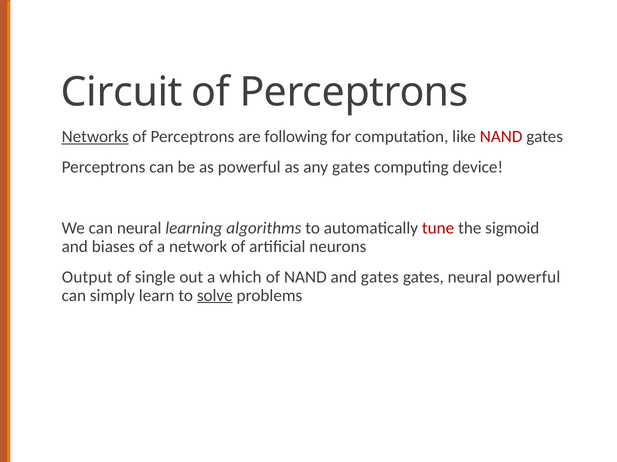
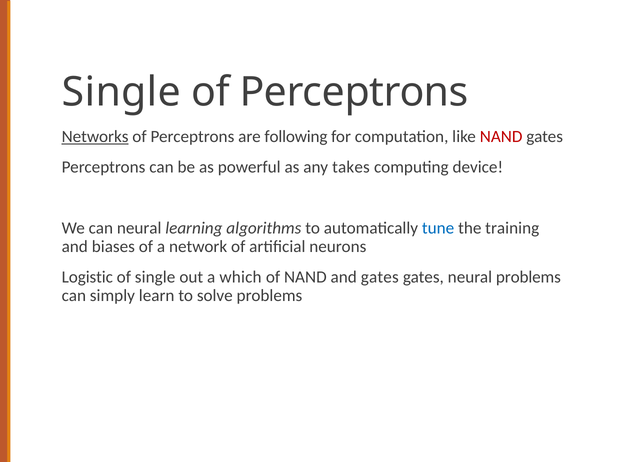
Circuit at (122, 92): Circuit -> Single
any gates: gates -> takes
tune colour: red -> blue
sigmoid: sigmoid -> training
Output: Output -> Logistic
neural powerful: powerful -> problems
solve underline: present -> none
